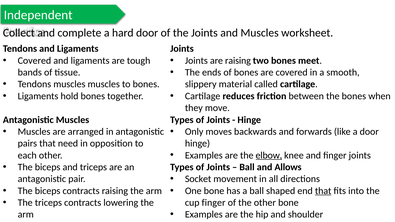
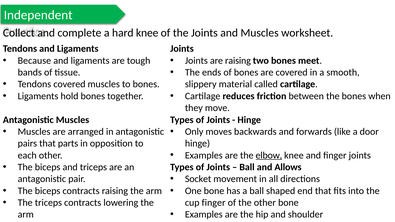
hard door: door -> knee
Covered at (34, 61): Covered -> Because
Tendons muscles: muscles -> covered
need: need -> parts
that at (323, 191) underline: present -> none
